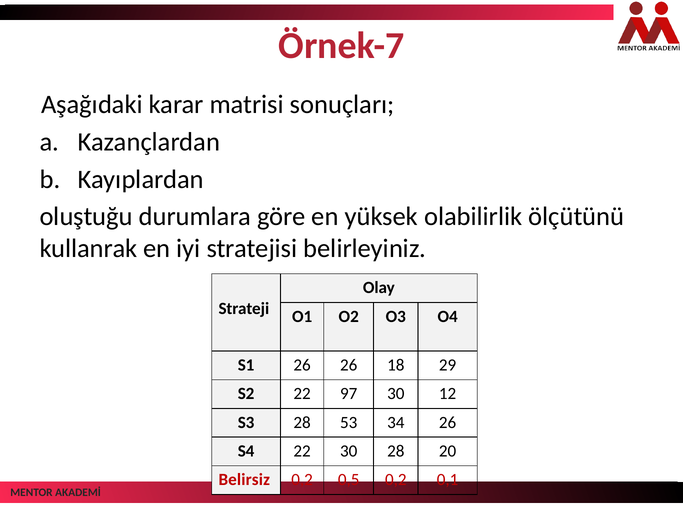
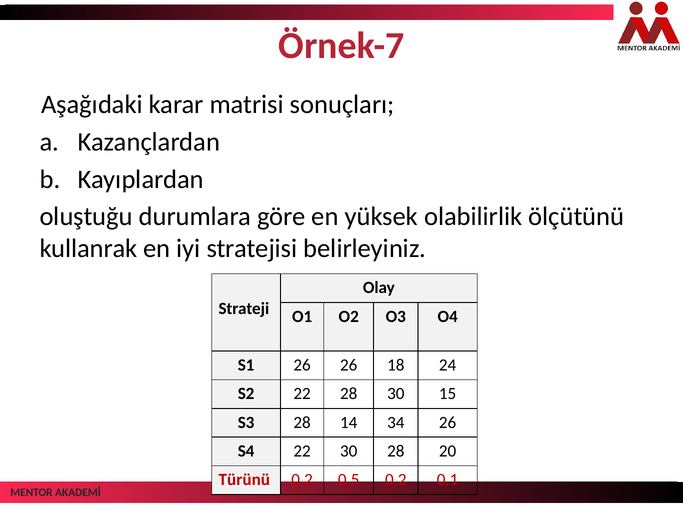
29: 29 -> 24
22 97: 97 -> 28
12: 12 -> 15
53: 53 -> 14
Belirsiz: Belirsiz -> Türünü
